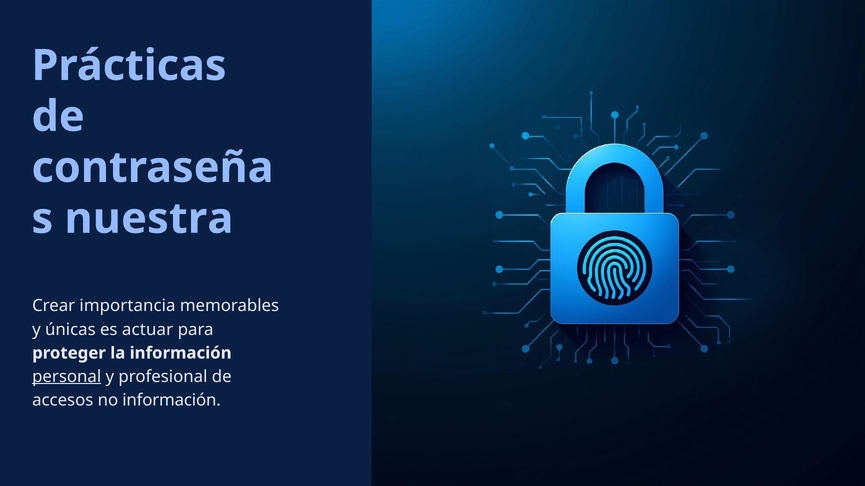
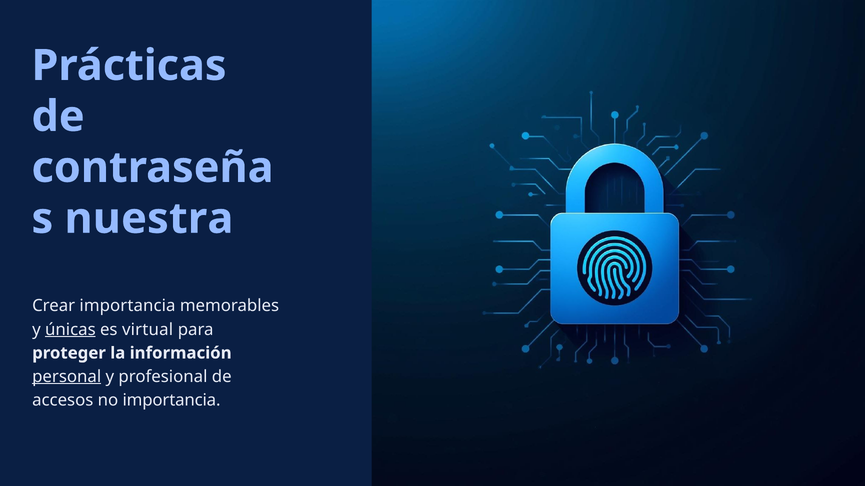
únicas underline: none -> present
actuar: actuar -> virtual
no información: información -> importancia
